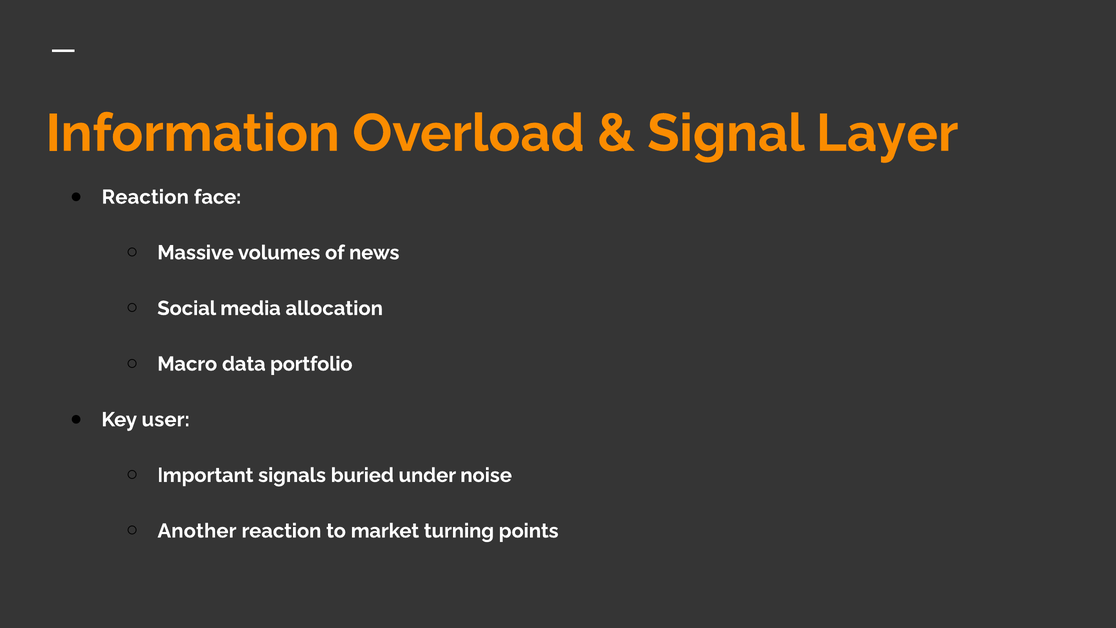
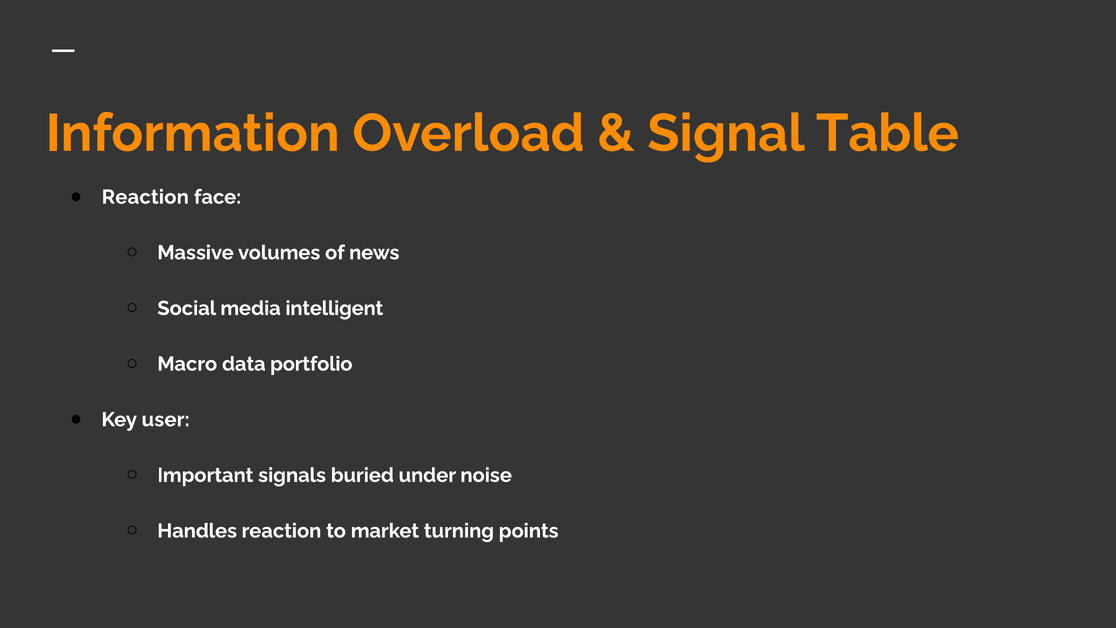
Layer: Layer -> Table
allocation: allocation -> intelligent
Another: Another -> Handles
